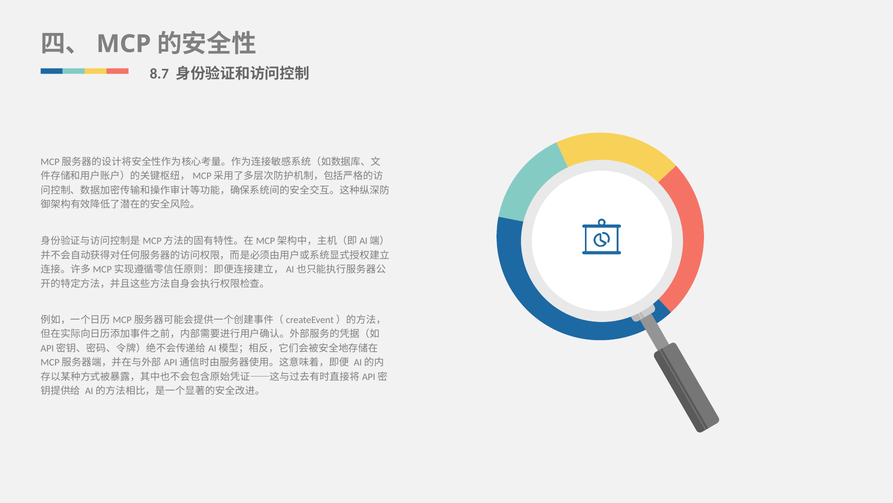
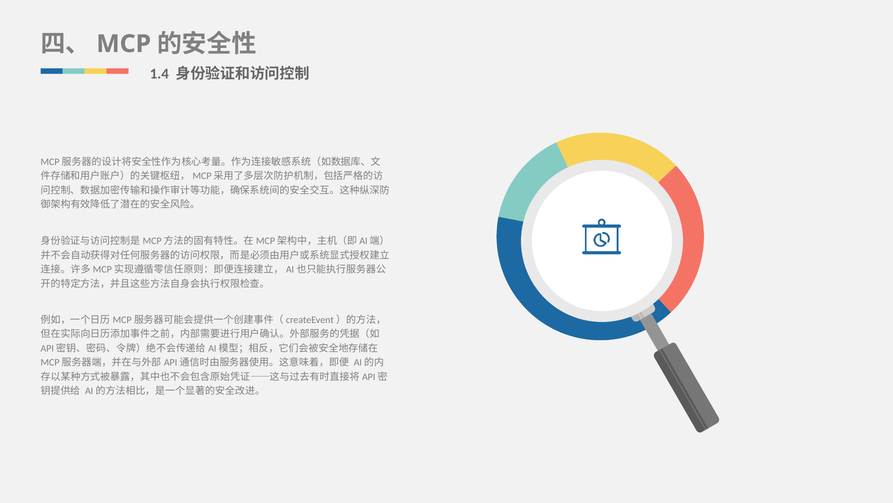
8.7: 8.7 -> 1.4
